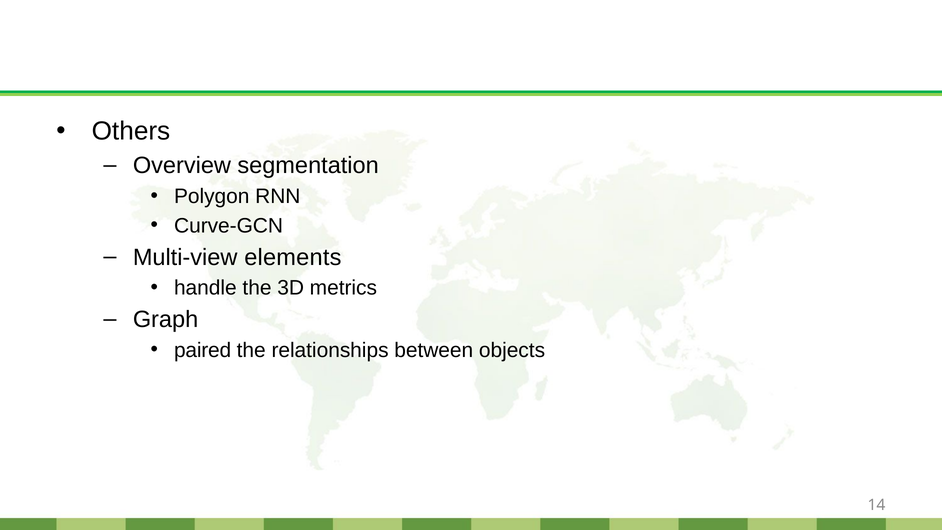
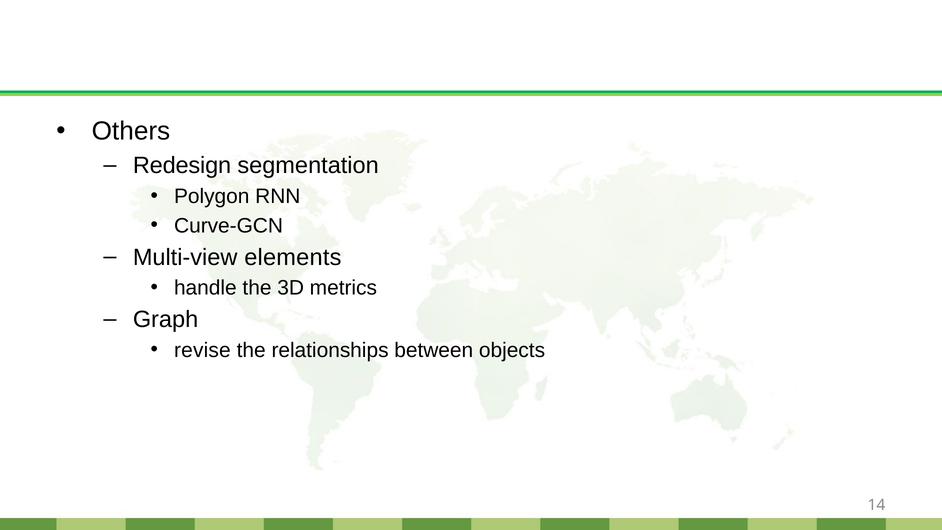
Overview: Overview -> Redesign
paired: paired -> revise
